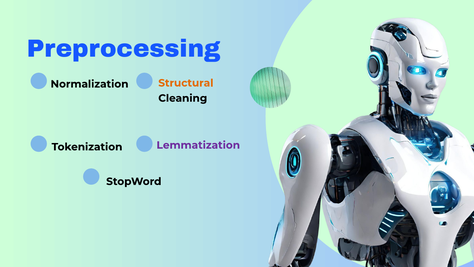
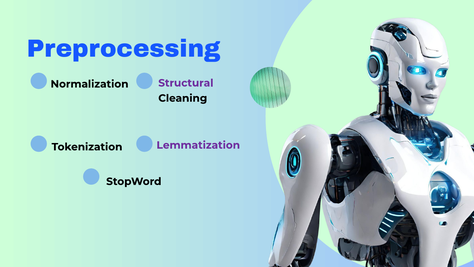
Structural colour: orange -> purple
